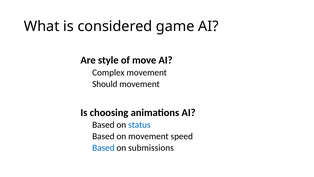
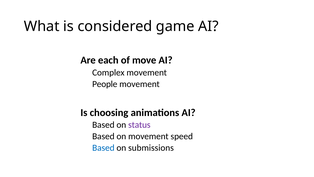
style: style -> each
Should: Should -> People
status colour: blue -> purple
